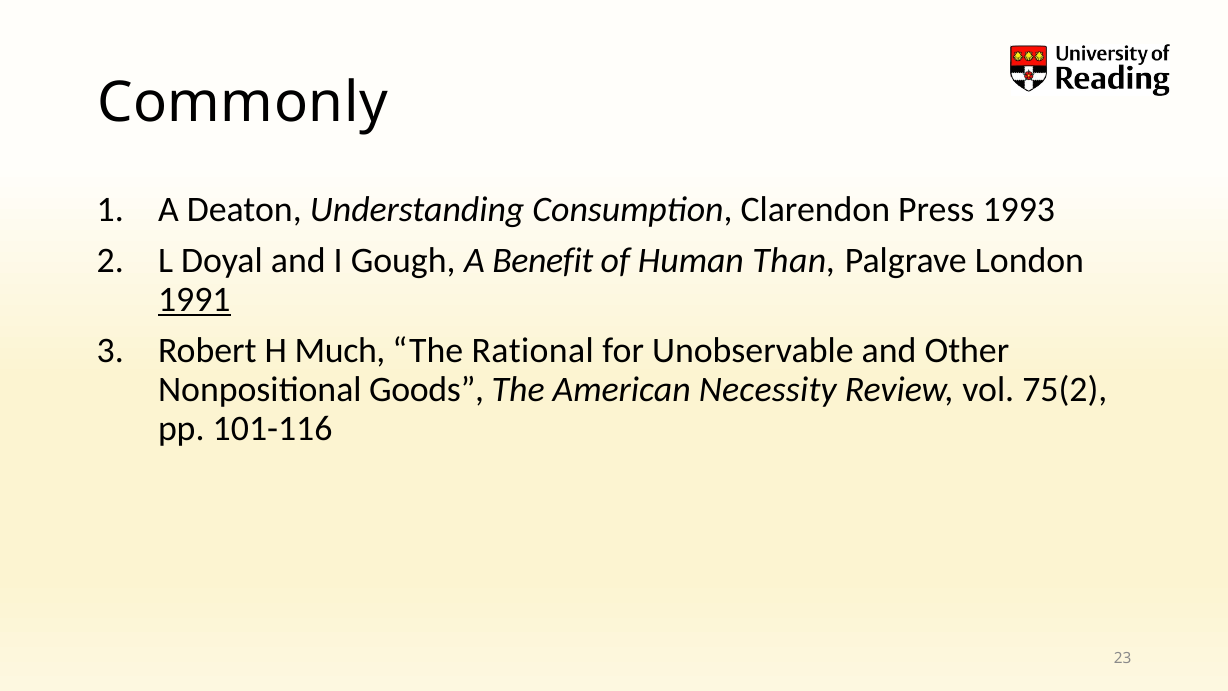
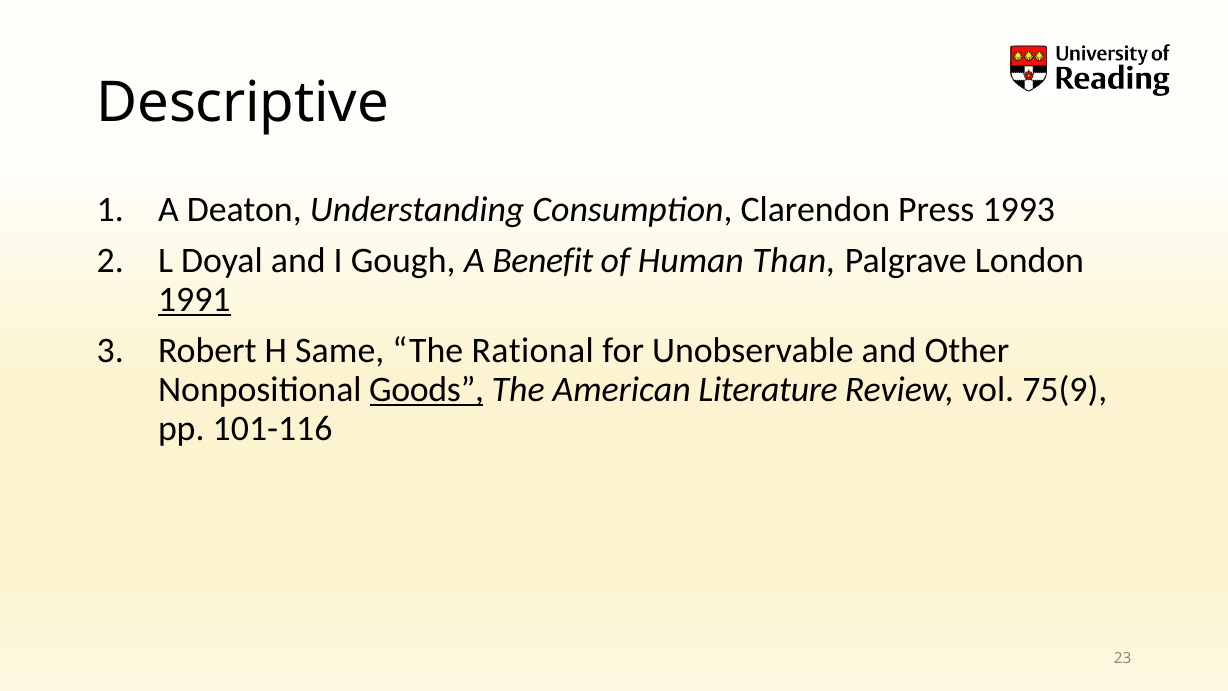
Commonly: Commonly -> Descriptive
Much: Much -> Same
Goods underline: none -> present
Necessity: Necessity -> Literature
75(2: 75(2 -> 75(9
